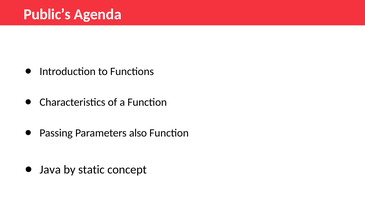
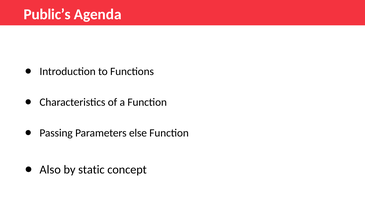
also: also -> else
Java: Java -> Also
